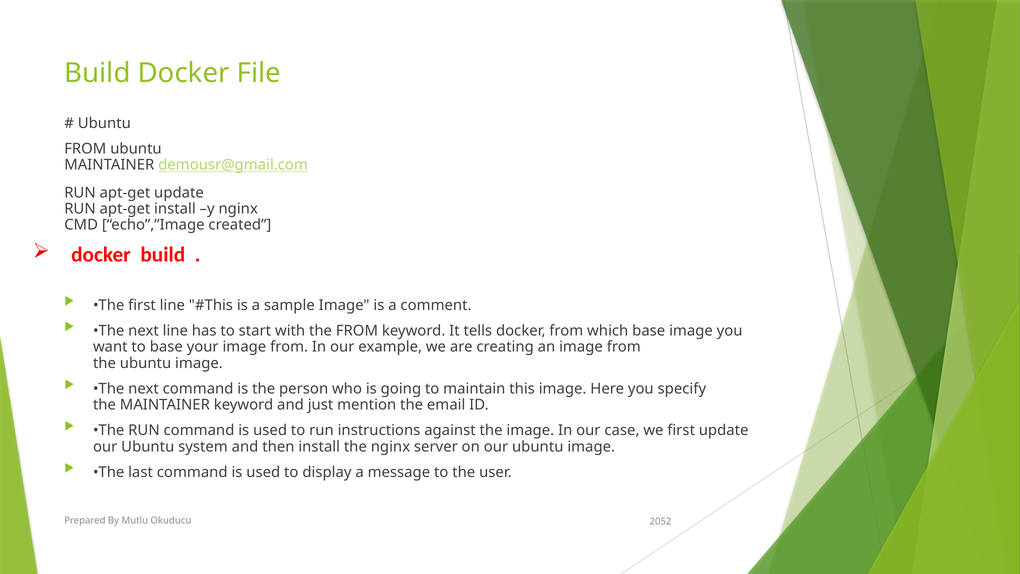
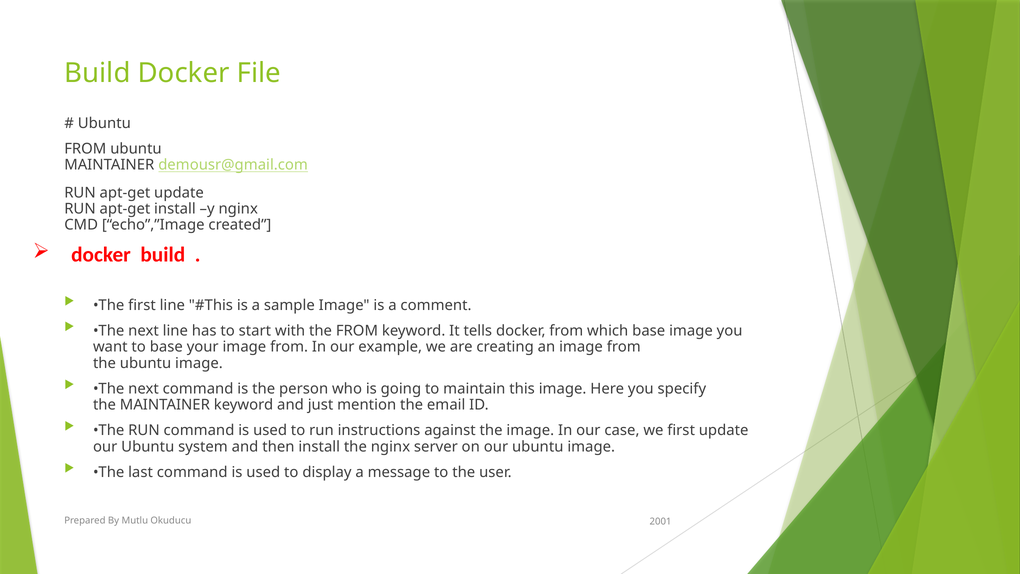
2052: 2052 -> 2001
